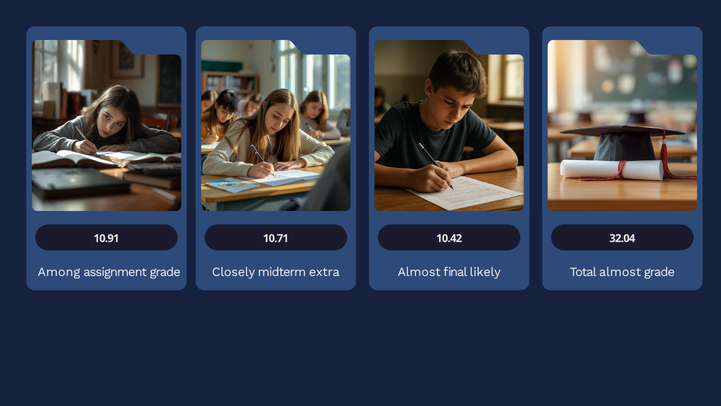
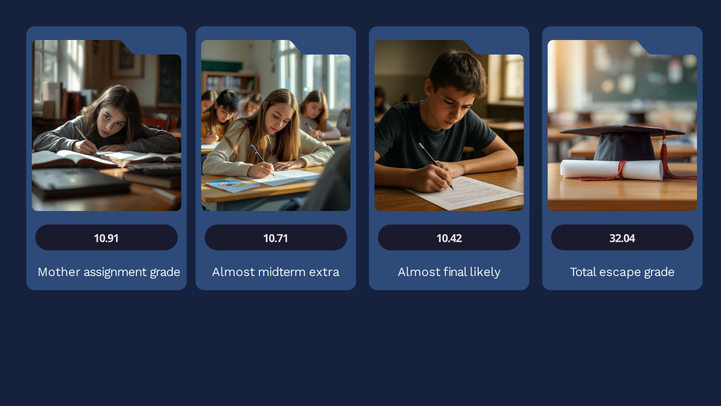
Among: Among -> Mother
grade Closely: Closely -> Almost
Total almost: almost -> escape
